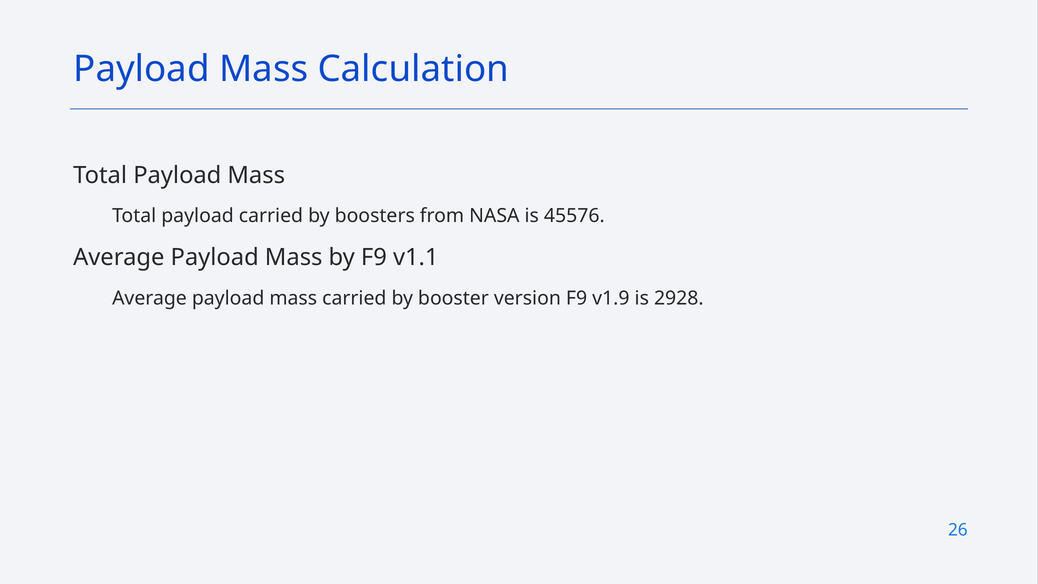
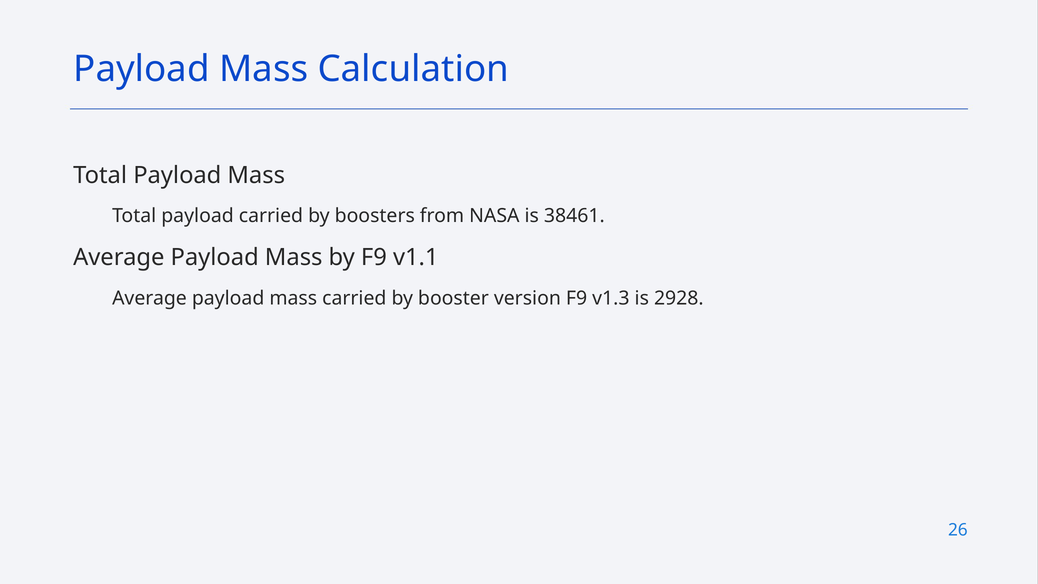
45576: 45576 -> 38461
v1.9: v1.9 -> v1.3
